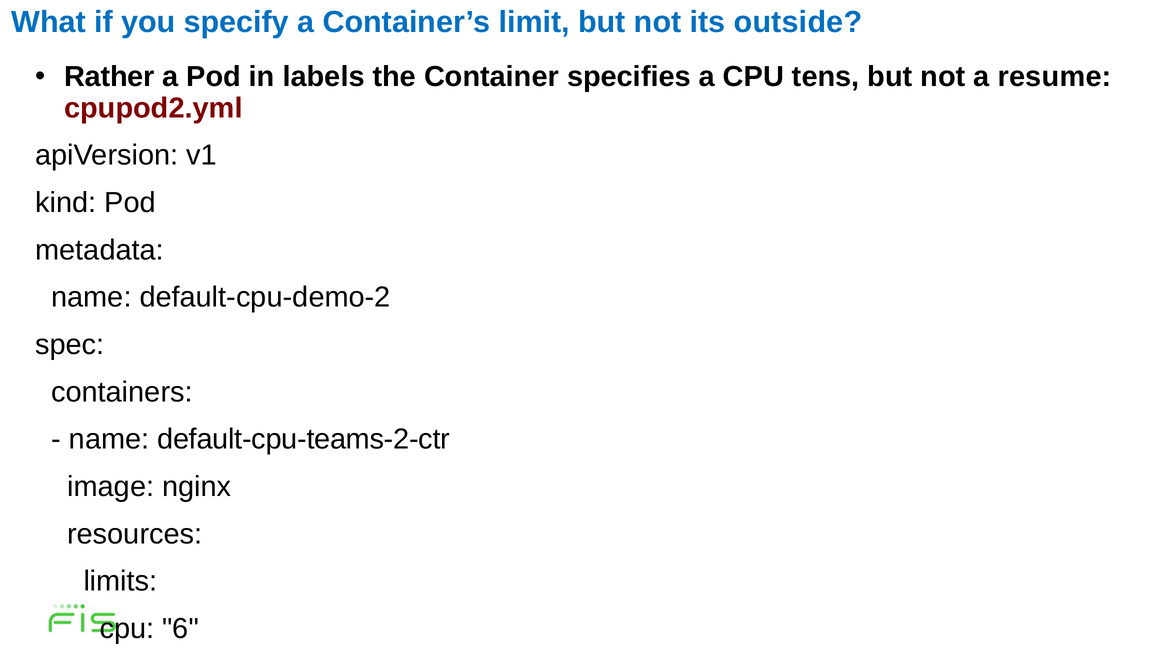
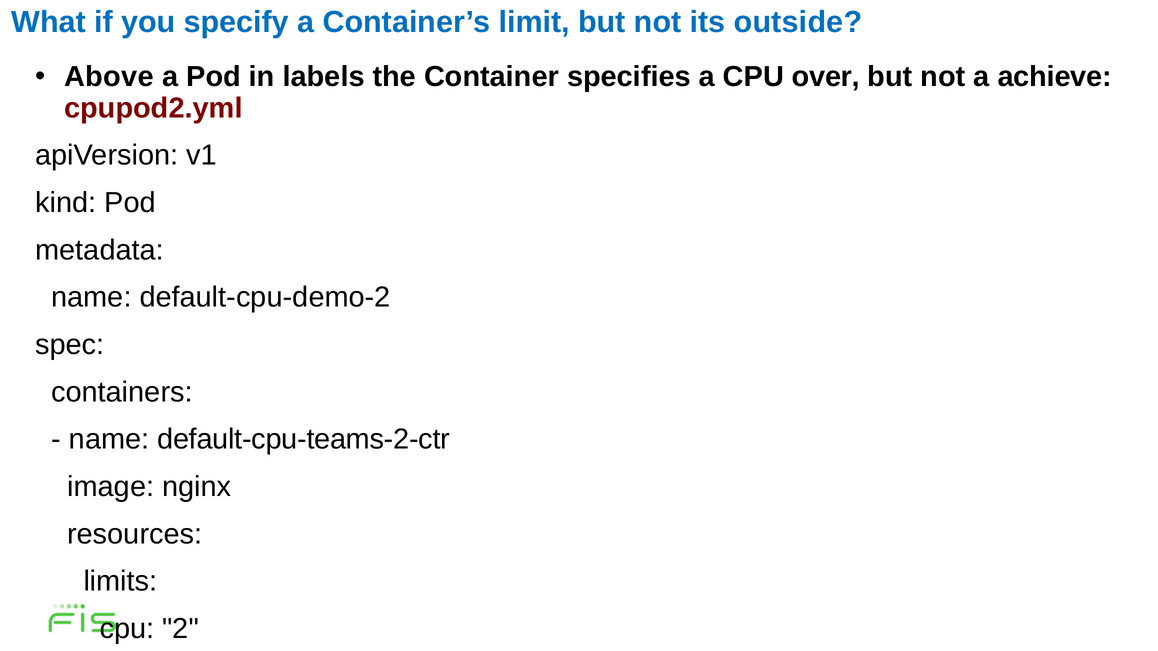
Rather: Rather -> Above
tens: tens -> over
resume: resume -> achieve
6: 6 -> 2
